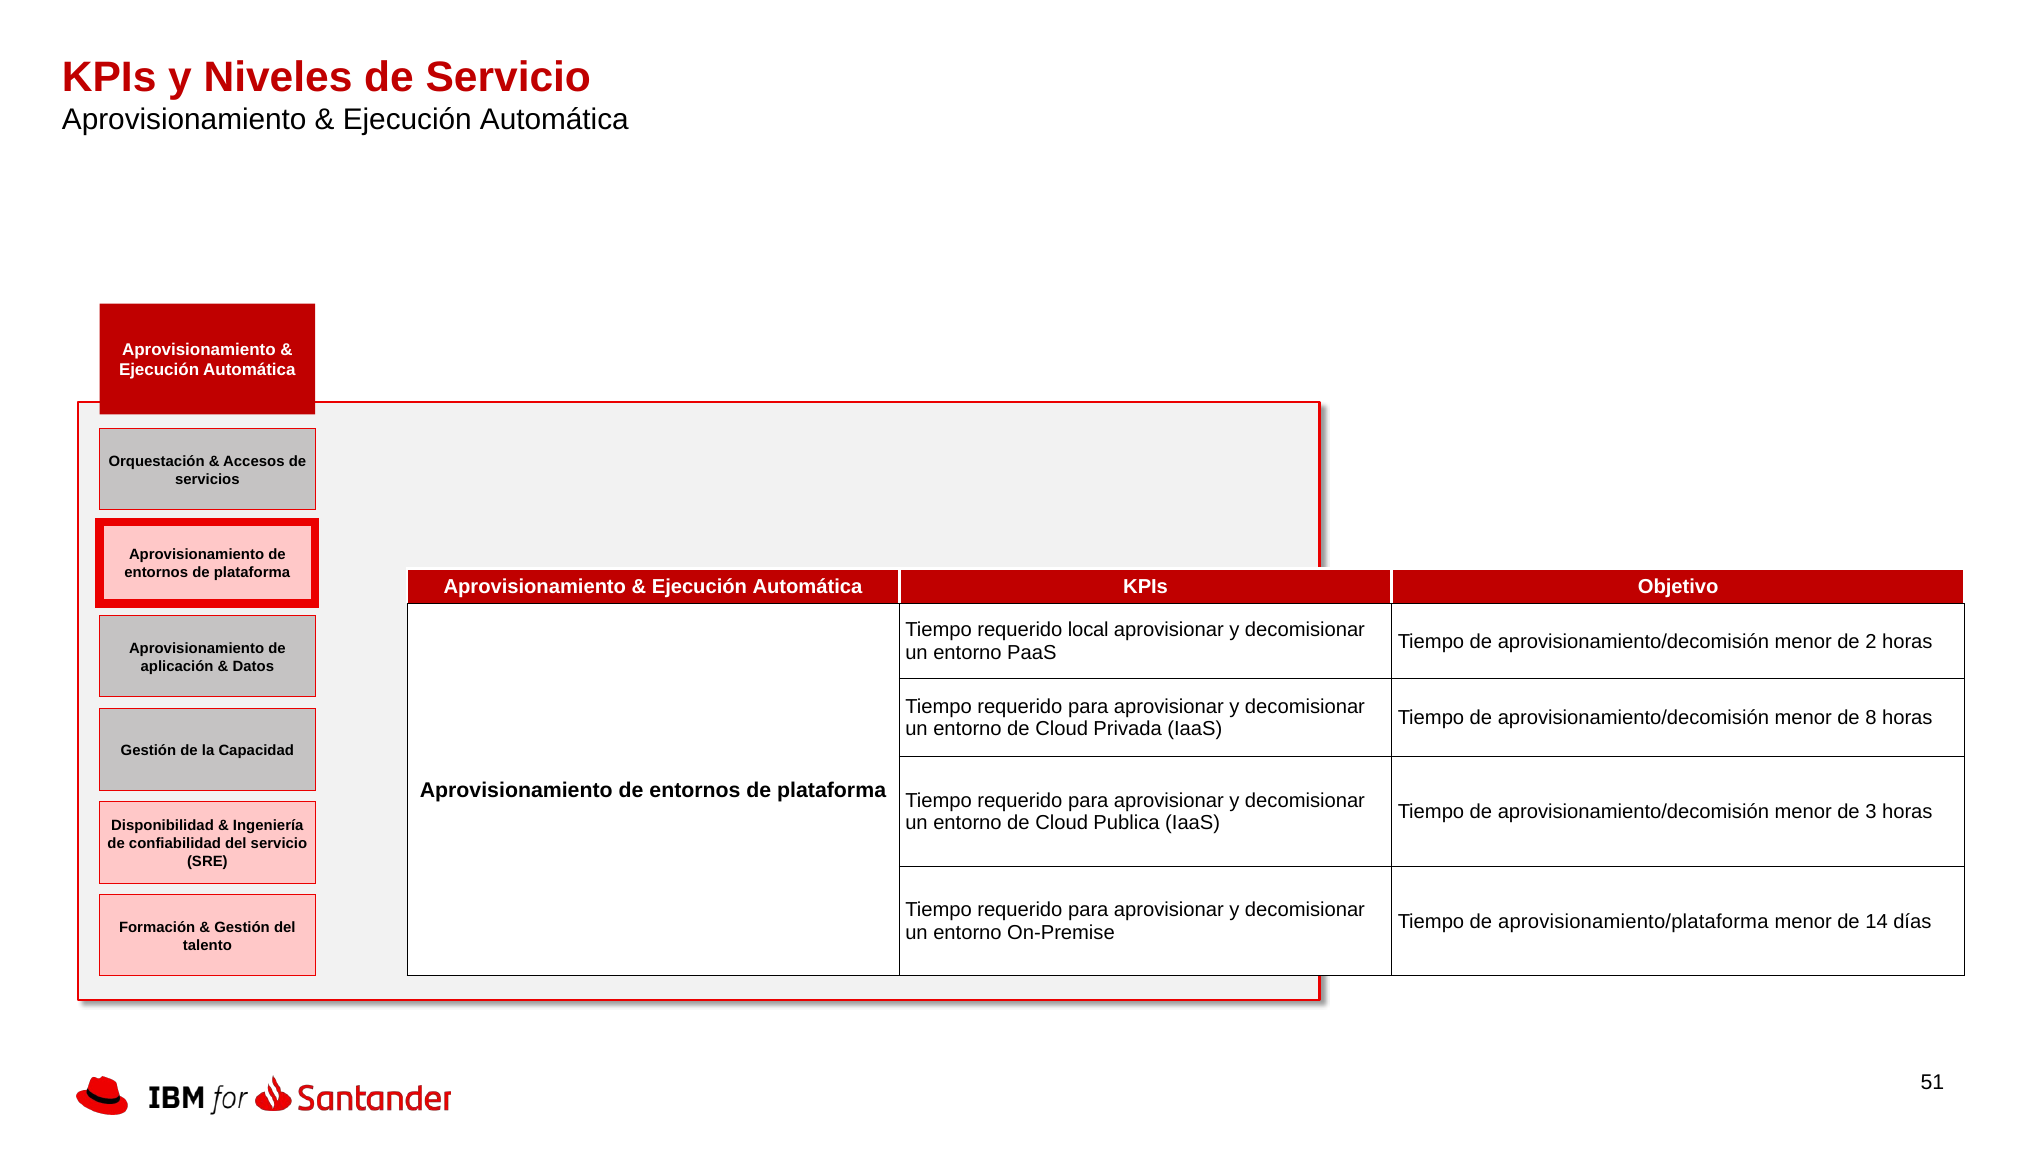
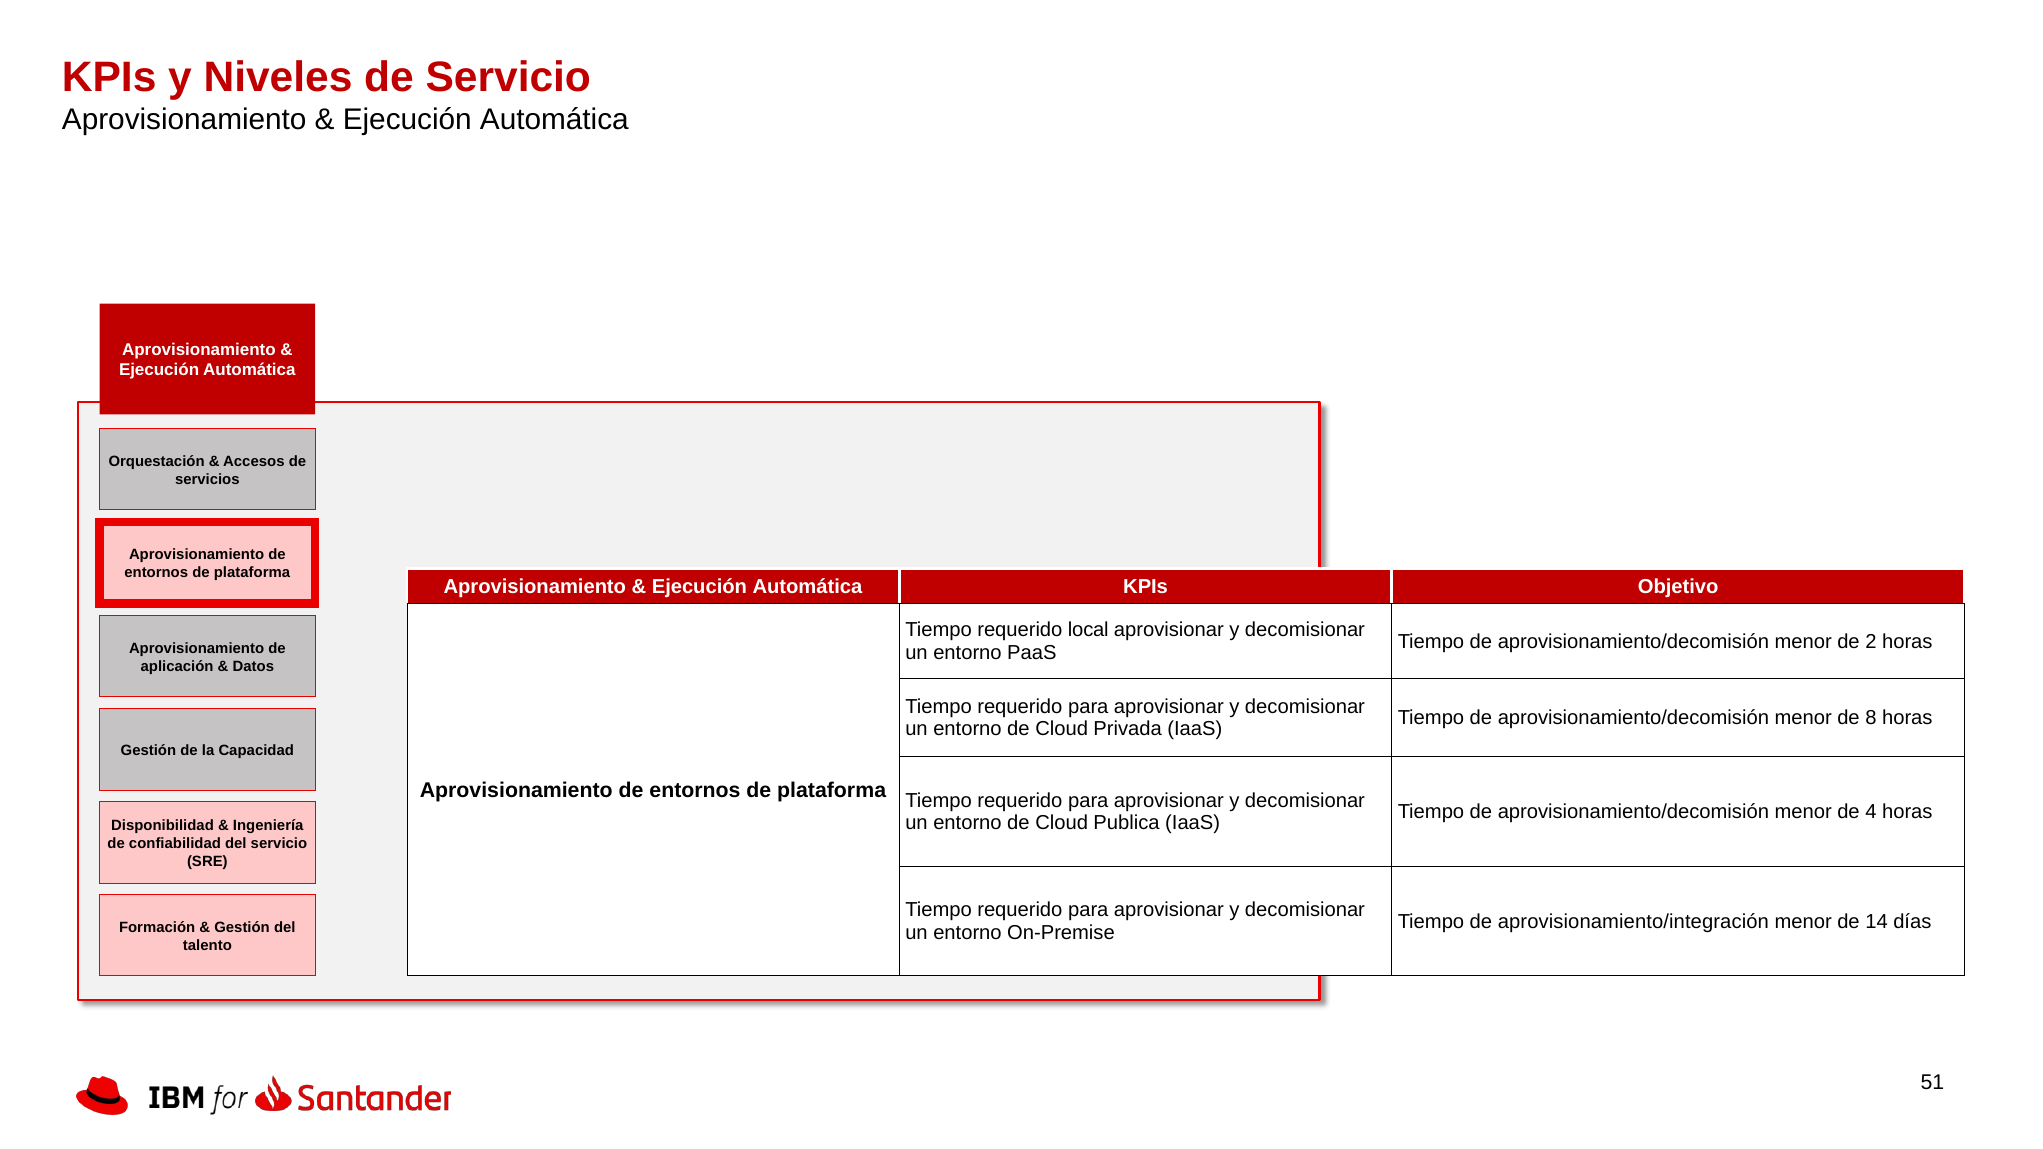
3: 3 -> 4
aprovisionamiento/plataforma: aprovisionamiento/plataforma -> aprovisionamiento/integración
